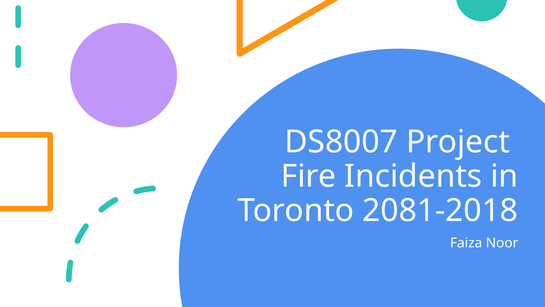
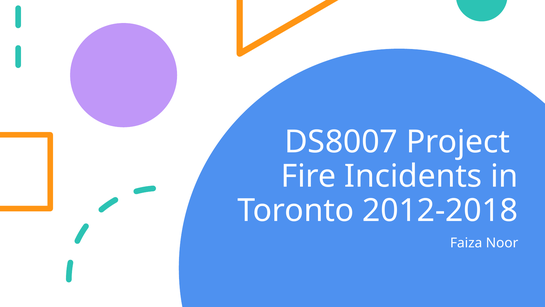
2081-2018: 2081-2018 -> 2012-2018
